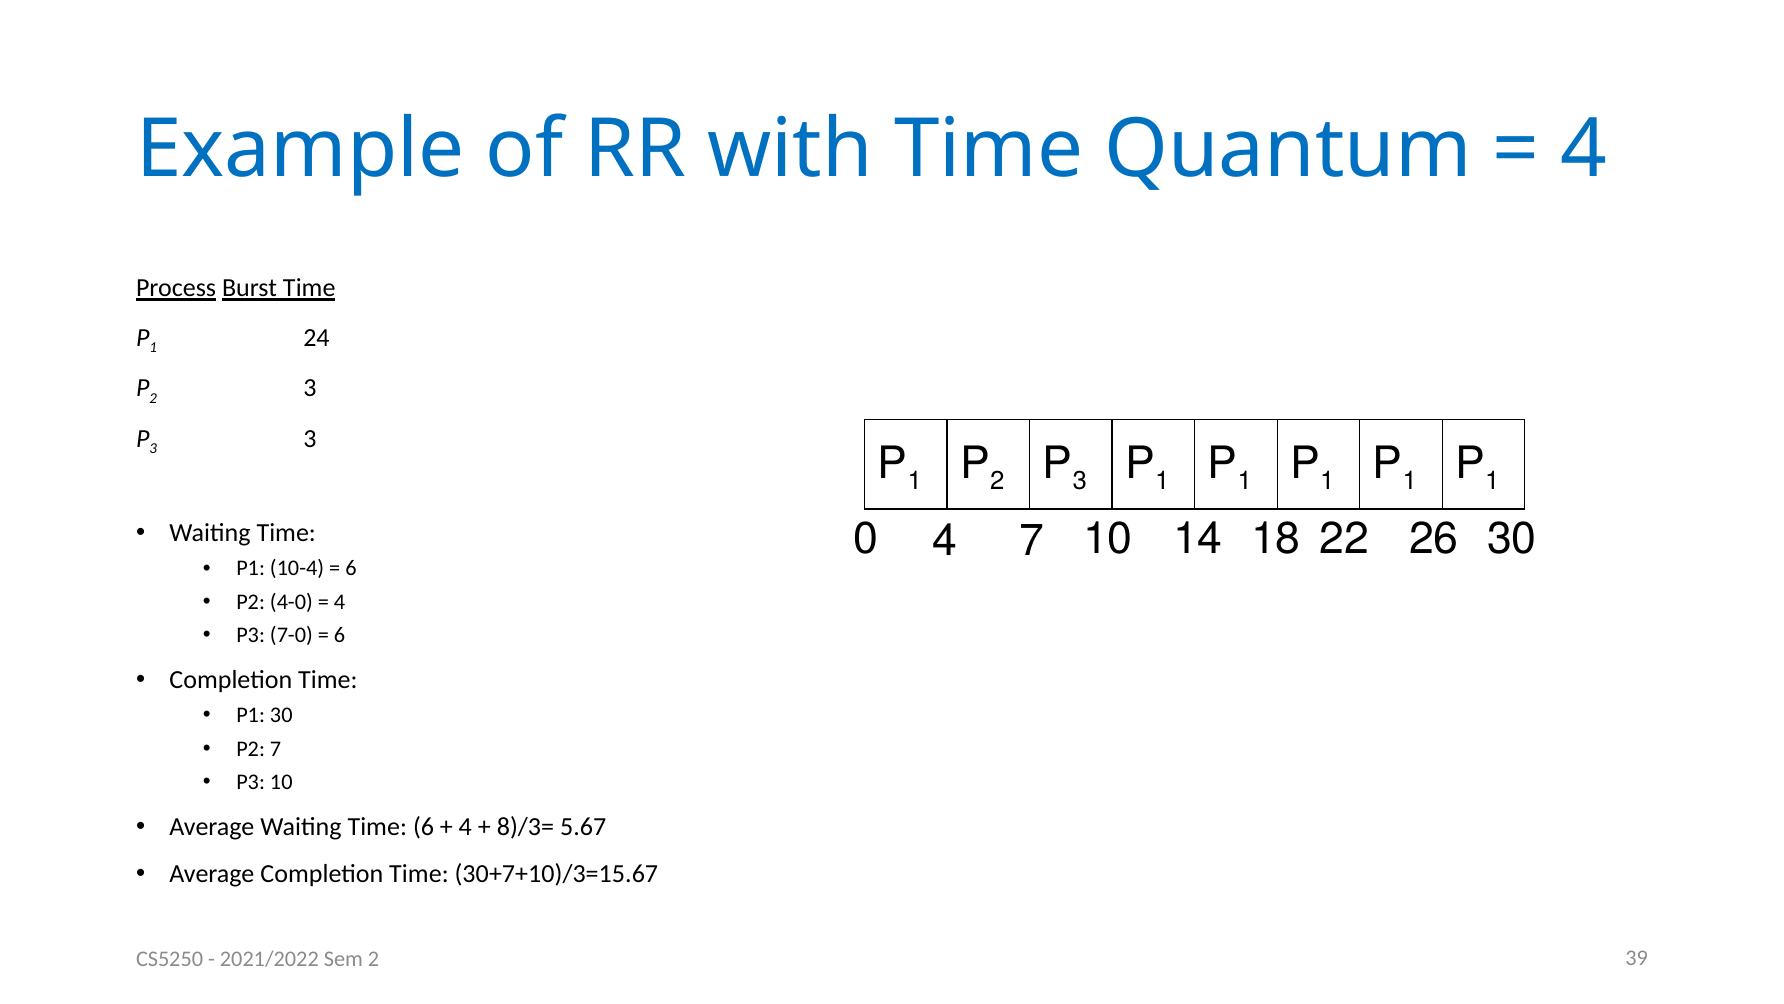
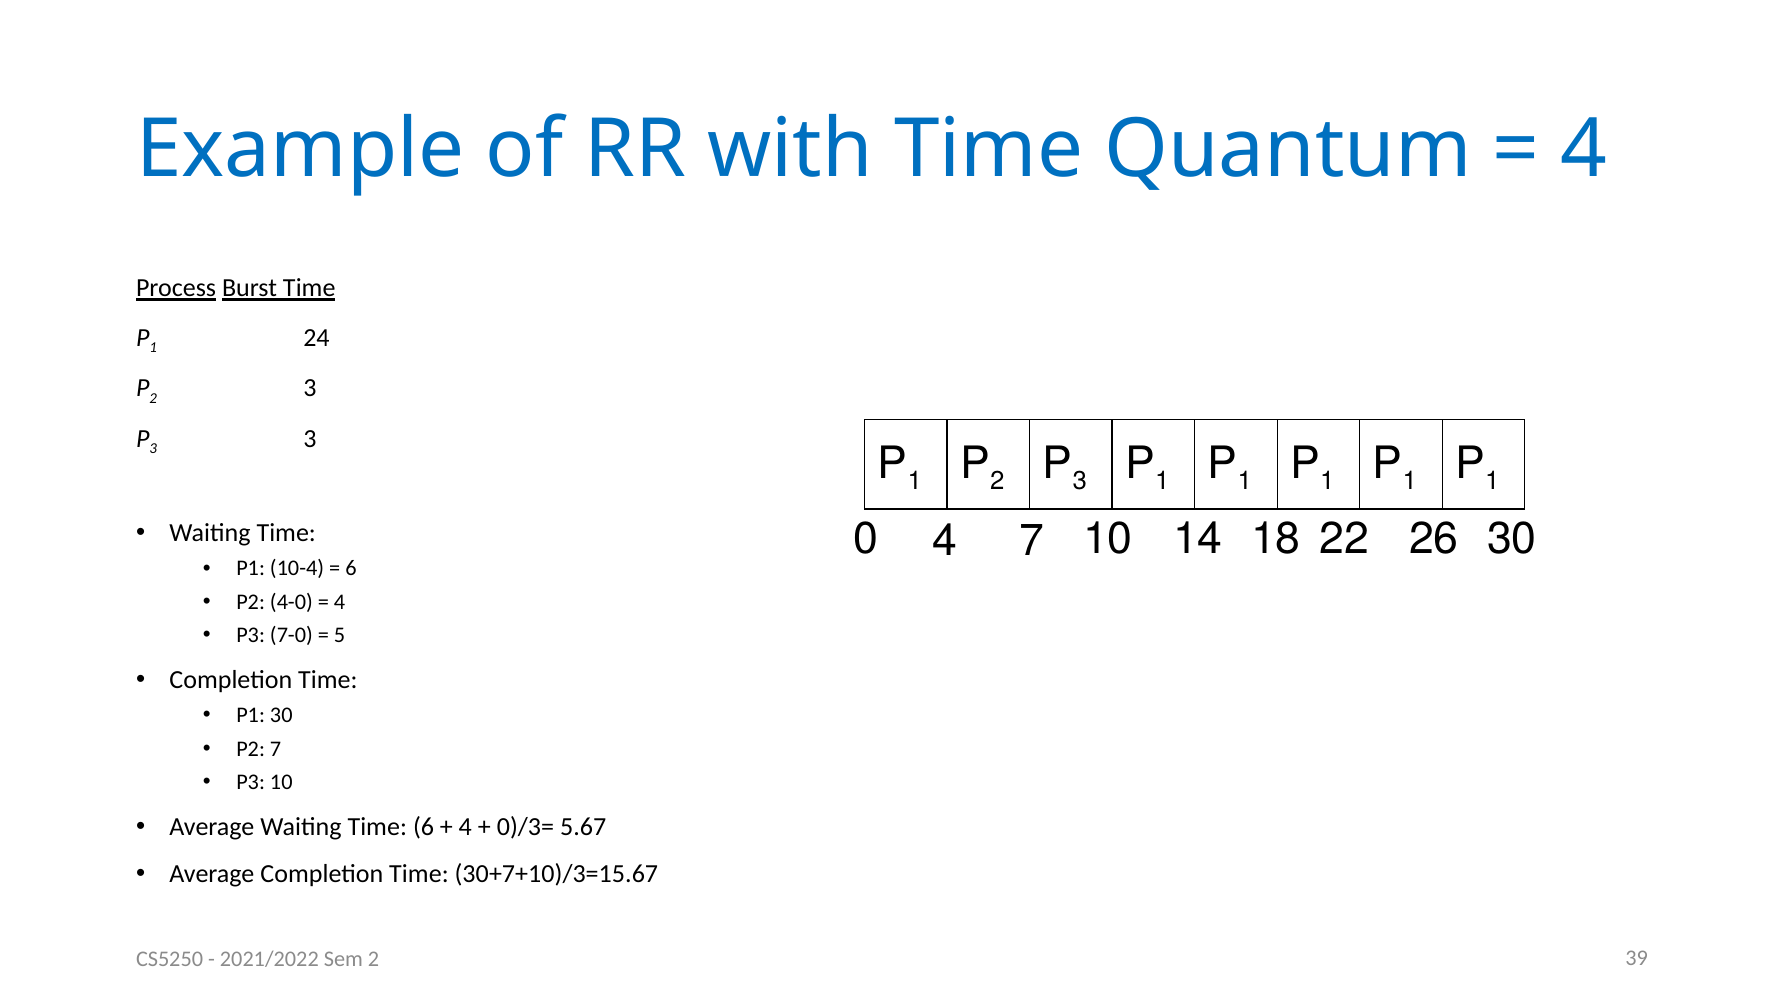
6 at (340, 635): 6 -> 5
8)/3=: 8)/3= -> 0)/3=
